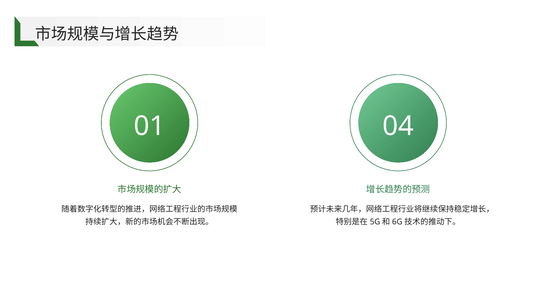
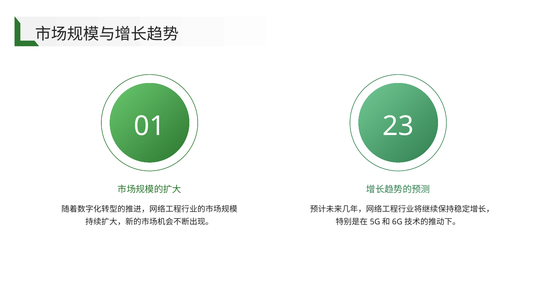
04: 04 -> 23
